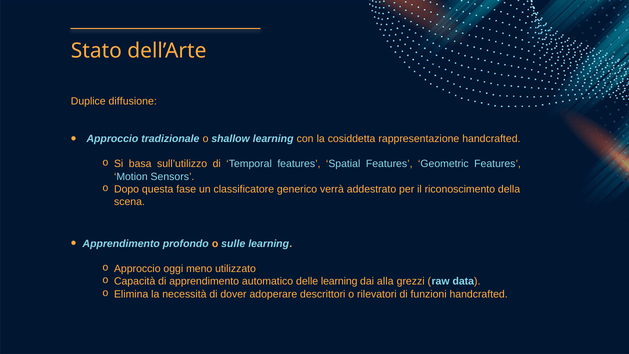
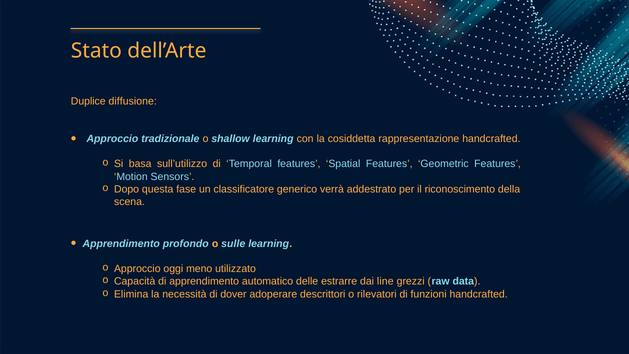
delle learning: learning -> estrarre
alla: alla -> line
